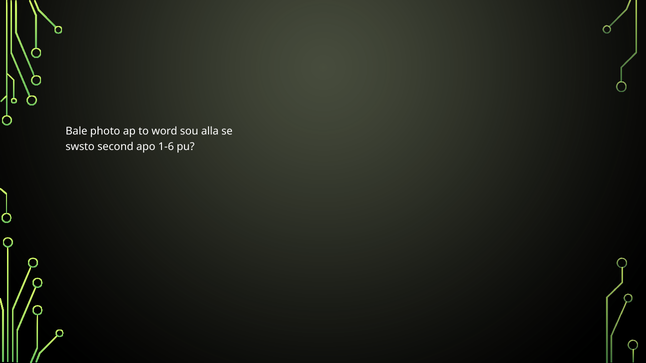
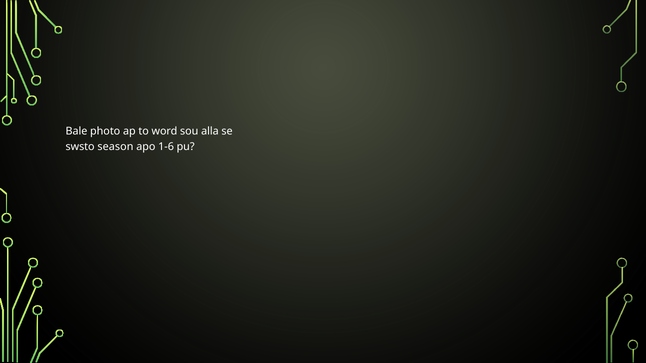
second: second -> season
